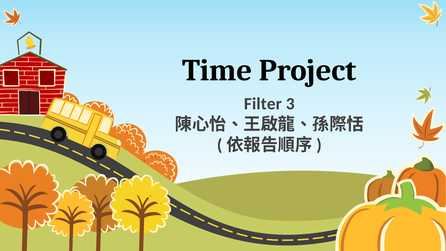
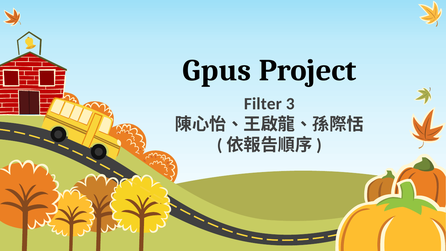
Time: Time -> Gpus
